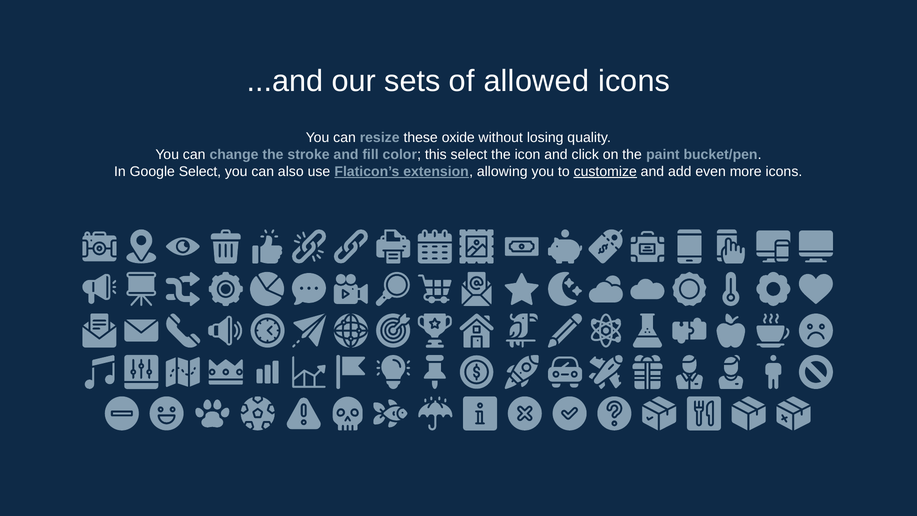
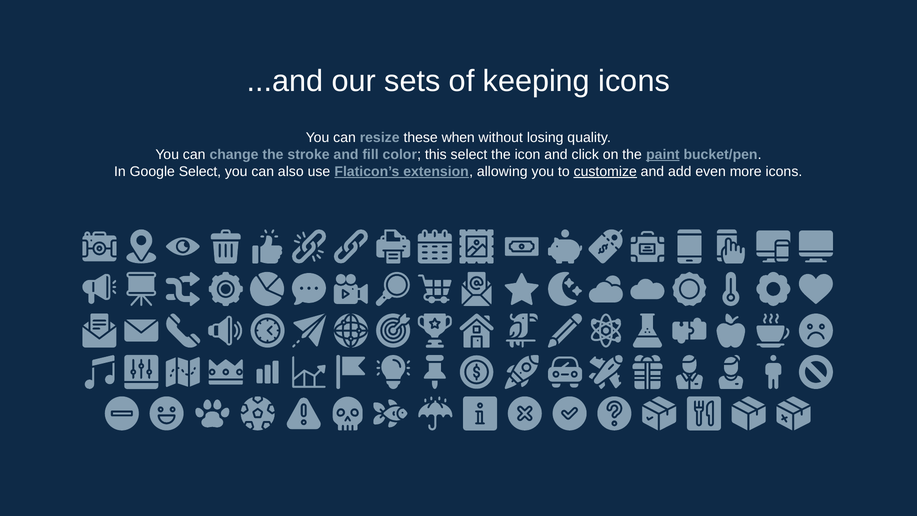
allowed: allowed -> keeping
oxide: oxide -> when
paint underline: none -> present
